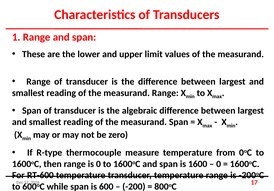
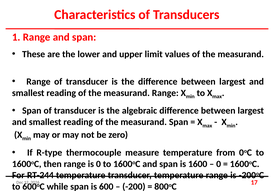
RT-600: RT-600 -> RT-244
